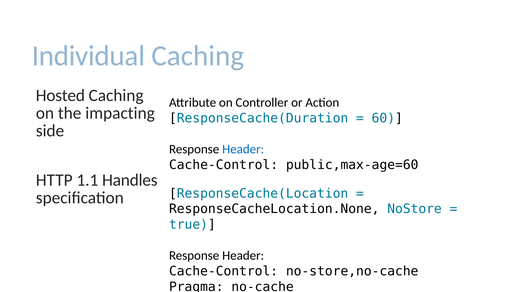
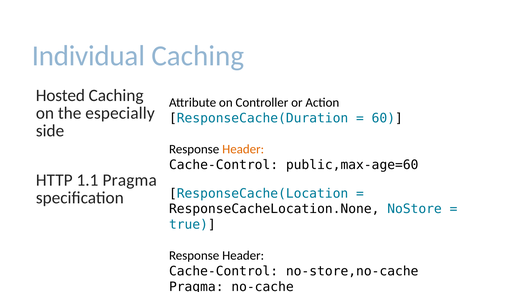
impacting: impacting -> especially
Header at (243, 149) colour: blue -> orange
1.1 Handles: Handles -> Pragma
